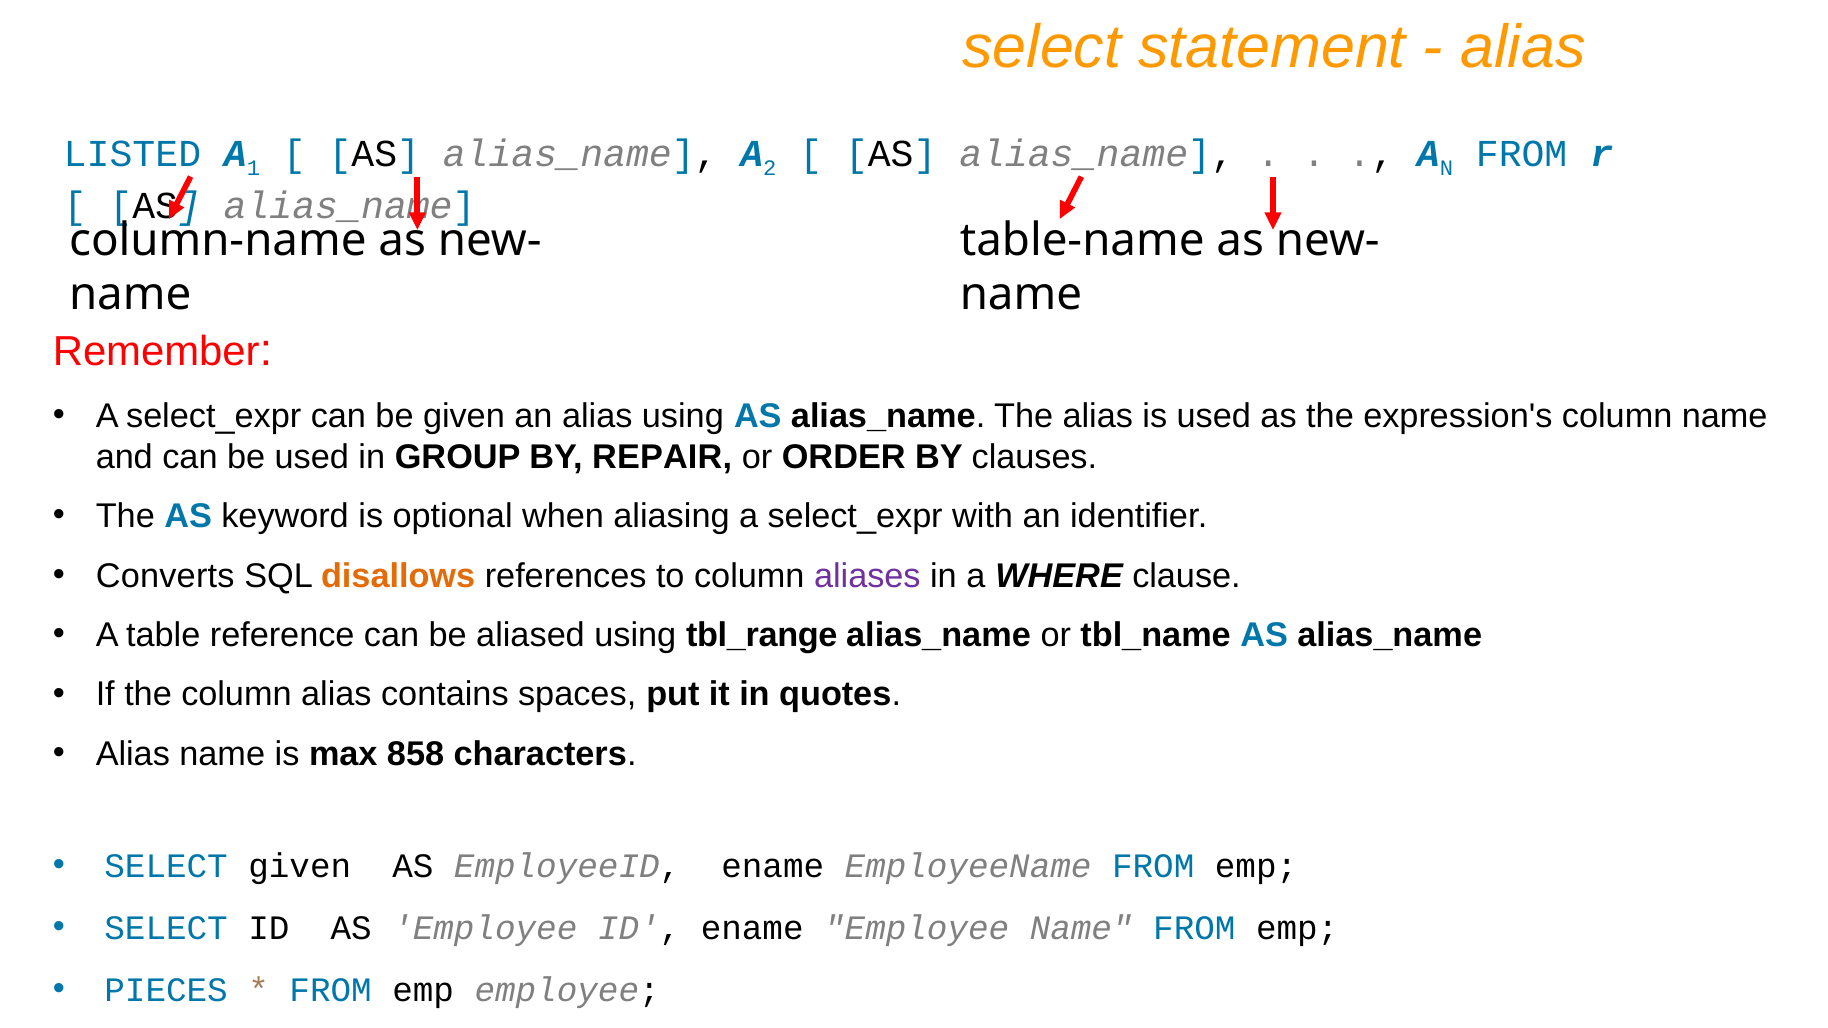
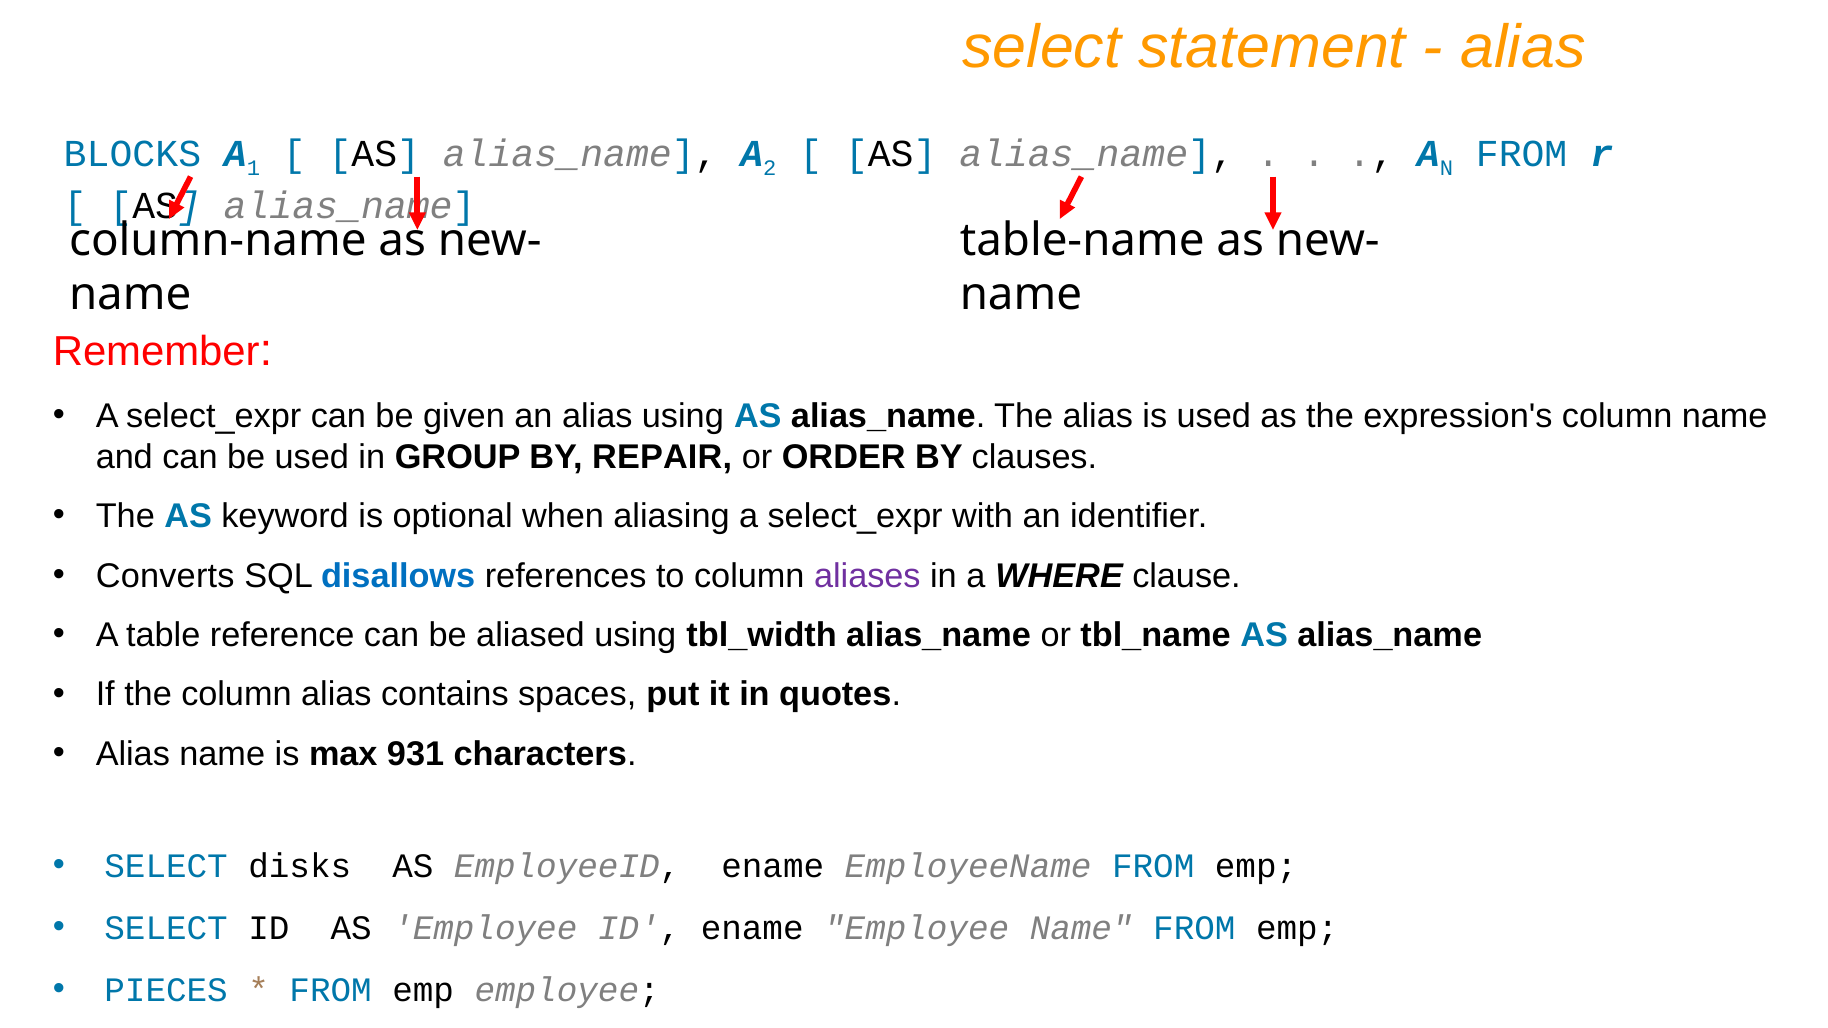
LISTED: LISTED -> BLOCKS
disallows colour: orange -> blue
tbl_range: tbl_range -> tbl_width
858: 858 -> 931
SELECT given: given -> disks
